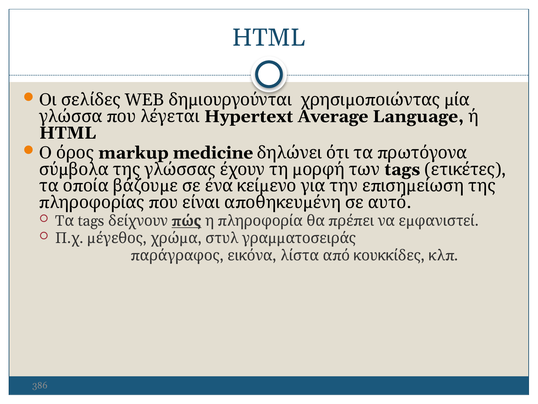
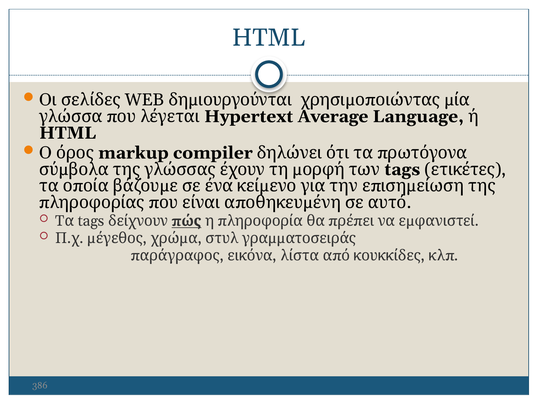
medicine: medicine -> compiler
